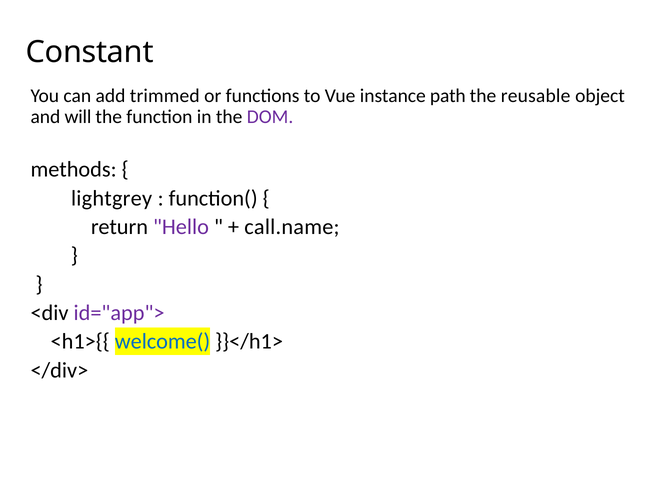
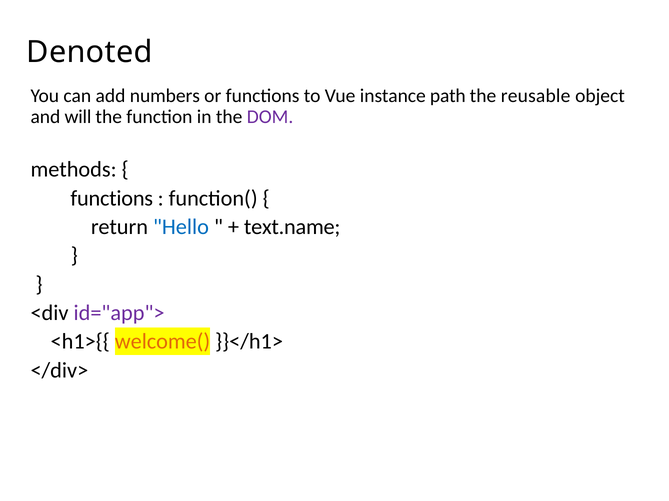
Constant: Constant -> Denoted
trimmed: trimmed -> numbers
lightgrey at (112, 199): lightgrey -> functions
Hello colour: purple -> blue
call.name: call.name -> text.name
welcome( colour: blue -> orange
